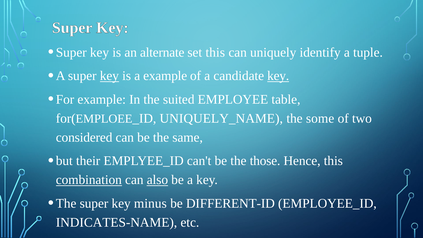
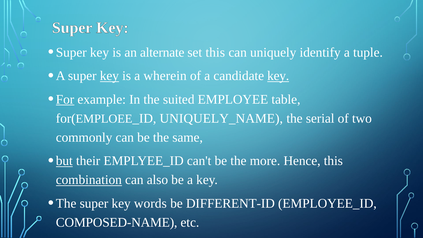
a example: example -> wherein
For underline: none -> present
some: some -> serial
considered: considered -> commonly
but underline: none -> present
those: those -> more
also underline: present -> none
minus: minus -> words
INDICATES-NAME: INDICATES-NAME -> COMPOSED-NAME
